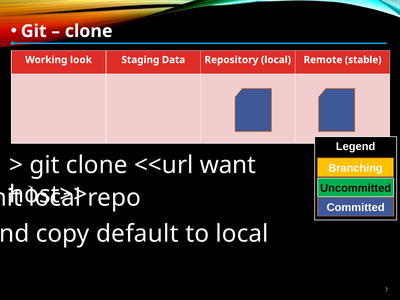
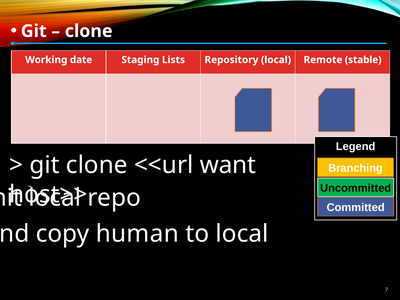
look: look -> date
Data: Data -> Lists
default: default -> human
